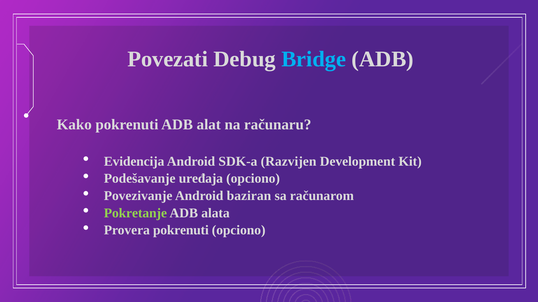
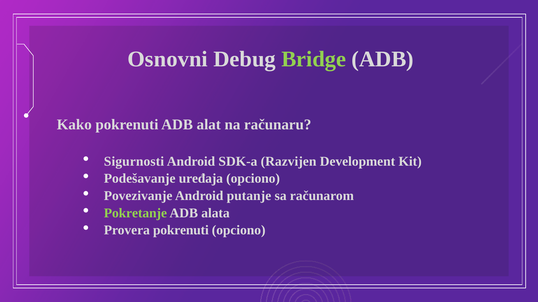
Povezati: Povezati -> Osnovni
Bridge colour: light blue -> light green
Evidencija: Evidencija -> Sigurnosti
baziran: baziran -> putanje
